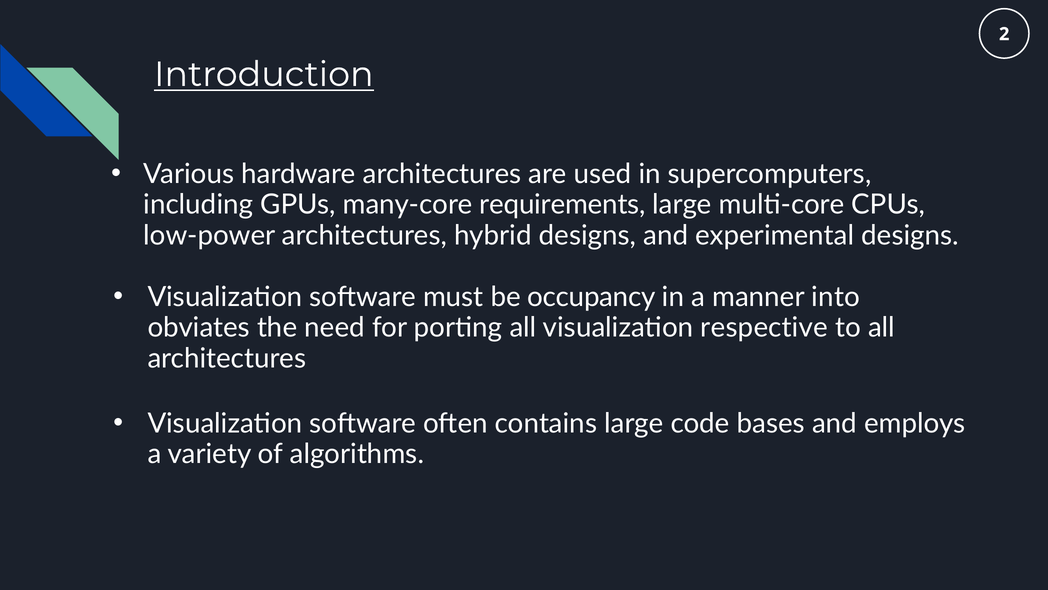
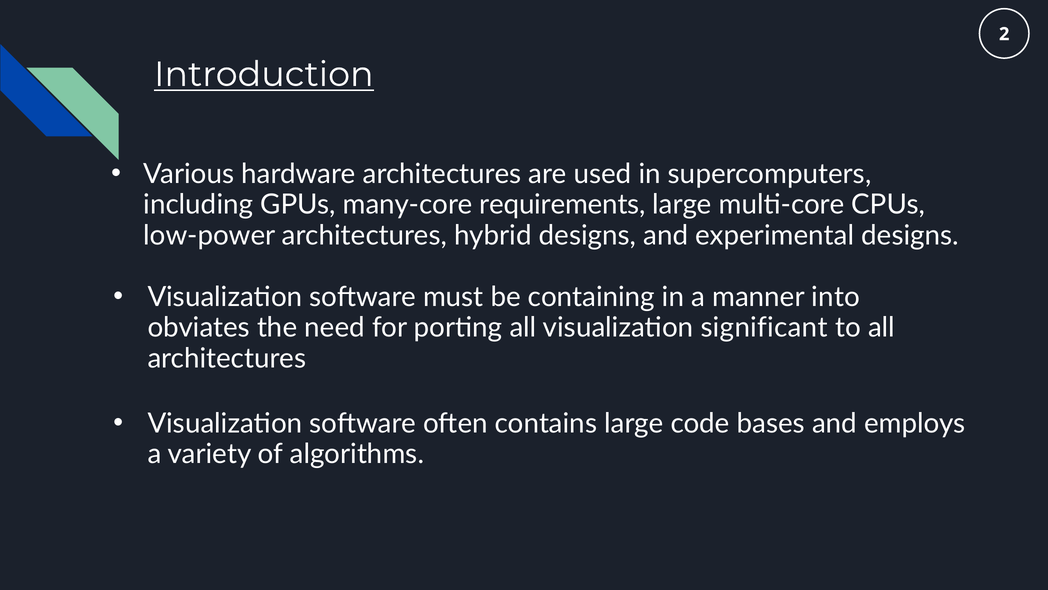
occupancy: occupancy -> containing
respective: respective -> significant
